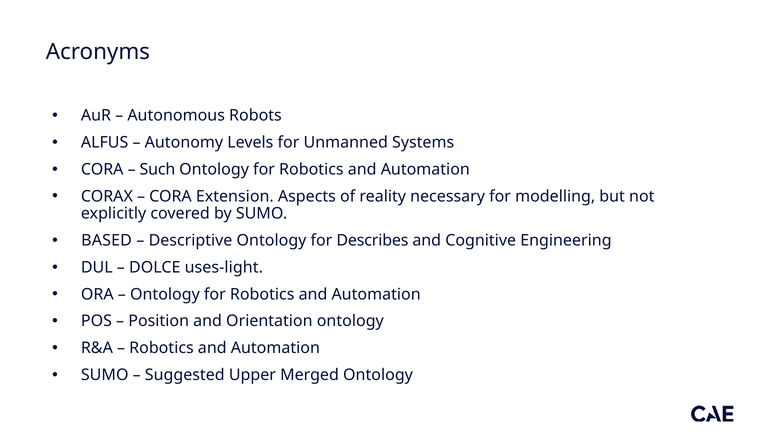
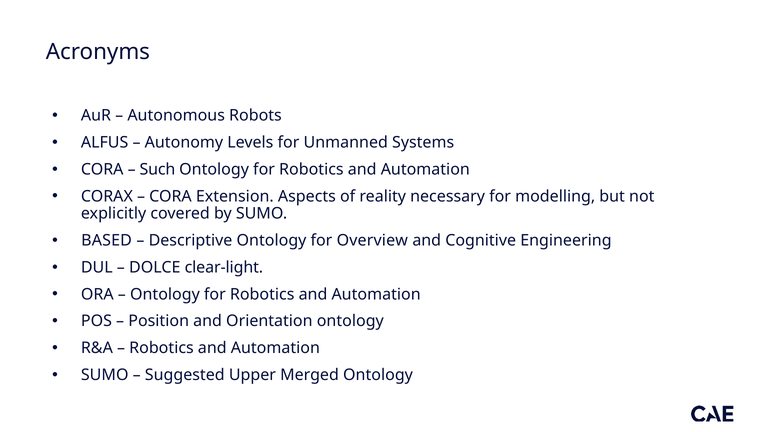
Describes: Describes -> Overview
uses-light: uses-light -> clear-light
